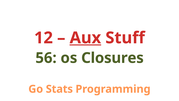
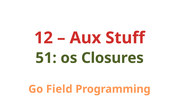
Aux underline: present -> none
56: 56 -> 51
Stats: Stats -> Field
